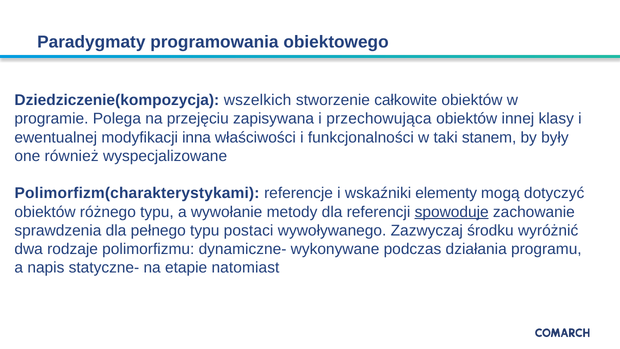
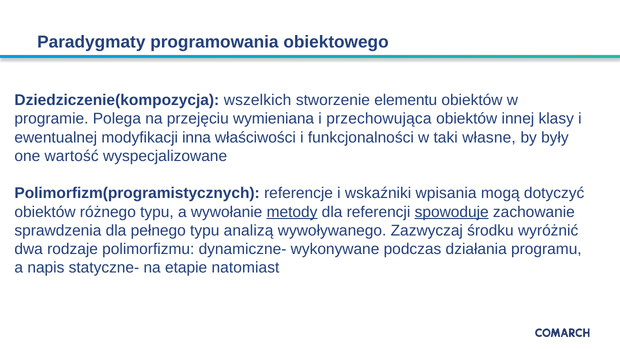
całkowite: całkowite -> elementu
zapisywana: zapisywana -> wymieniana
stanem: stanem -> własne
również: również -> wartość
Polimorfizm(charakterystykami: Polimorfizm(charakterystykami -> Polimorfizm(programistycznych
elementy: elementy -> wpisania
metody underline: none -> present
postaci: postaci -> analizą
